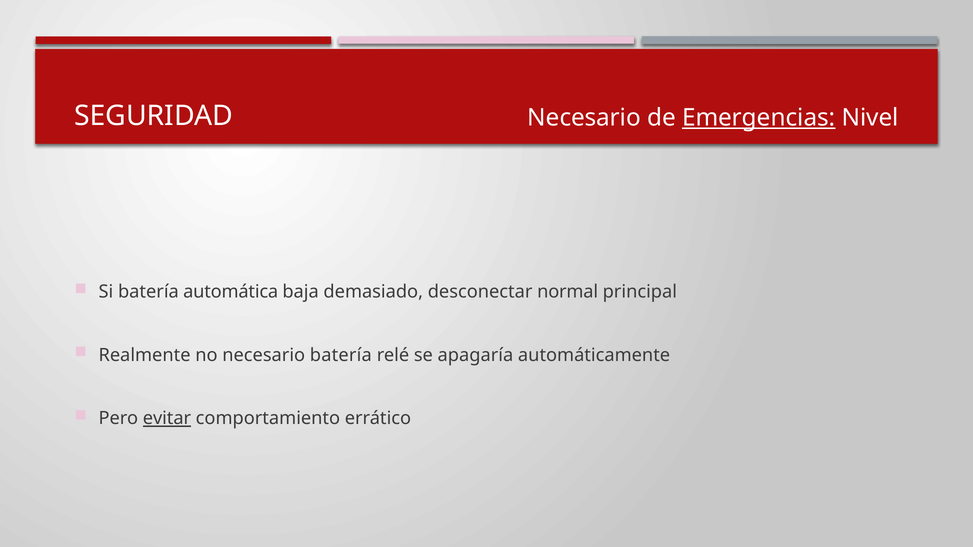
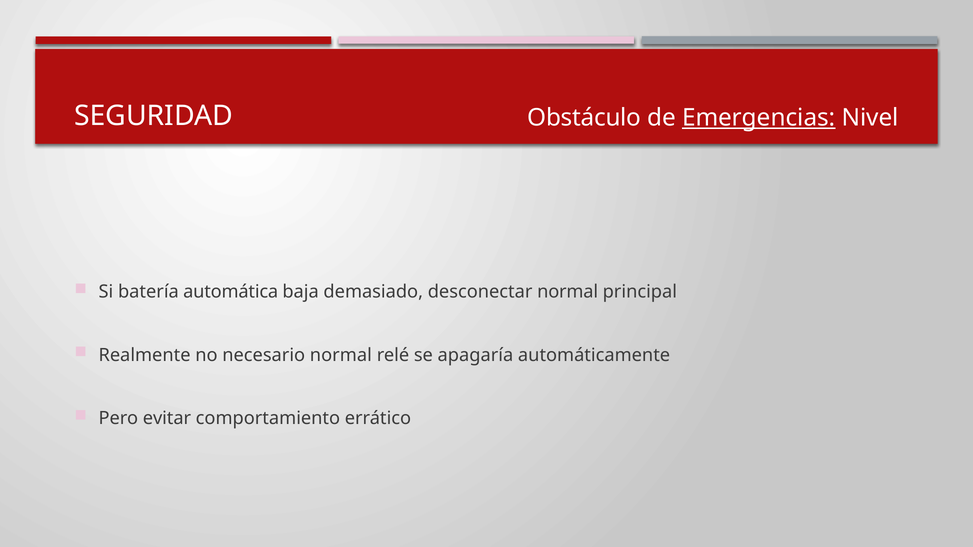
Necesario at (584, 118): Necesario -> Obstáculo
necesario batería: batería -> normal
evitar underline: present -> none
